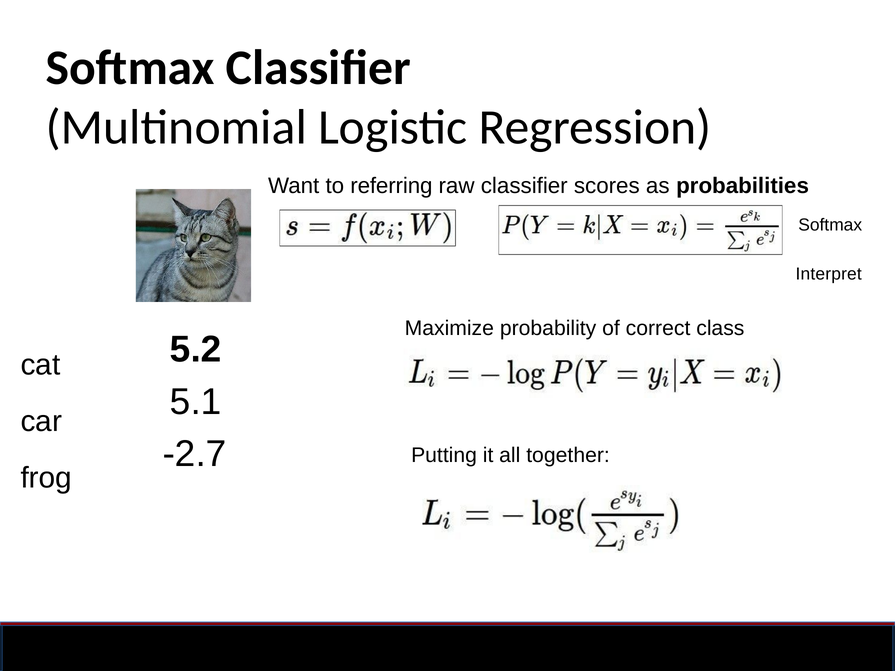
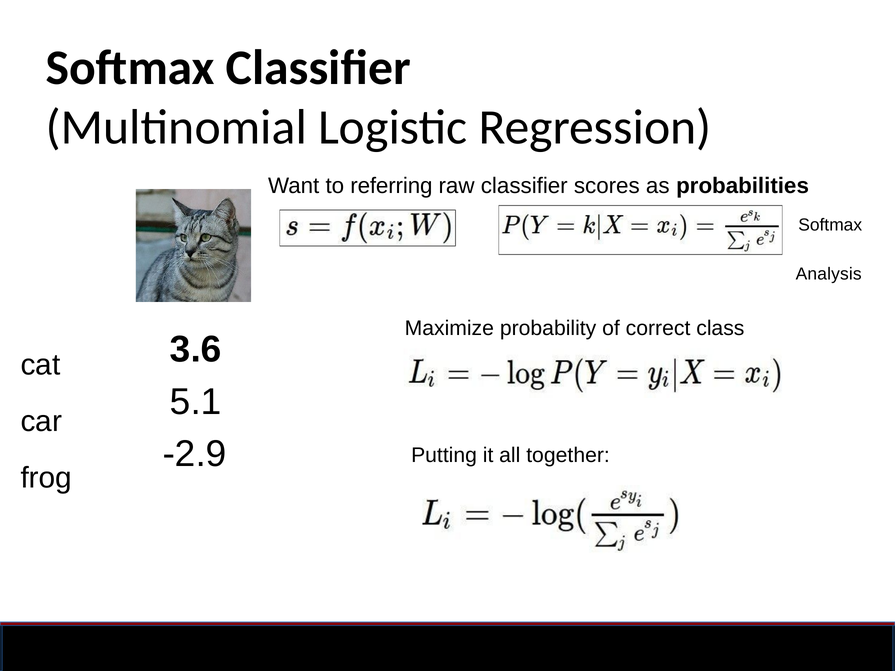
Interpret: Interpret -> Analysis
5.2: 5.2 -> 3.6
-2.7: -2.7 -> -2.9
